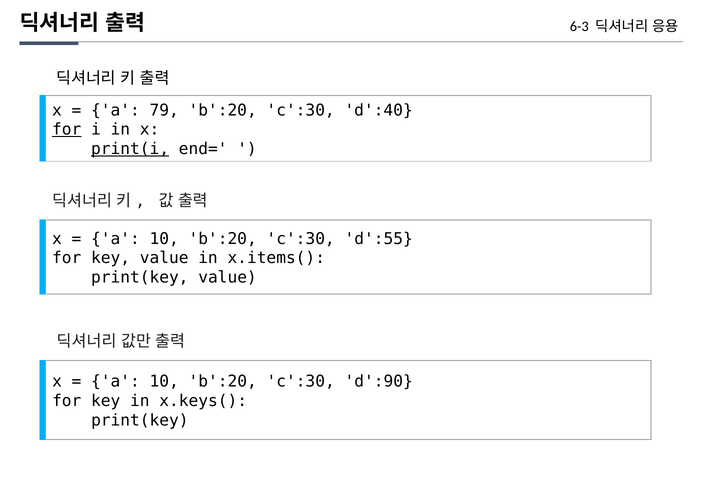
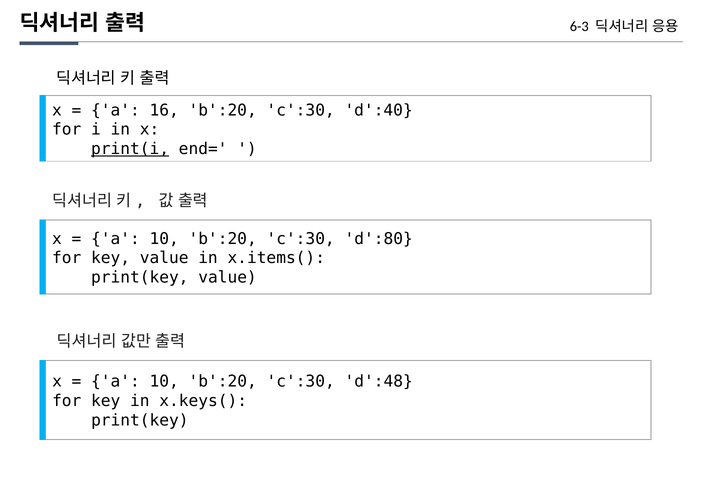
79: 79 -> 16
for at (67, 130) underline: present -> none
d':55: d':55 -> d':80
d':90: d':90 -> d':48
